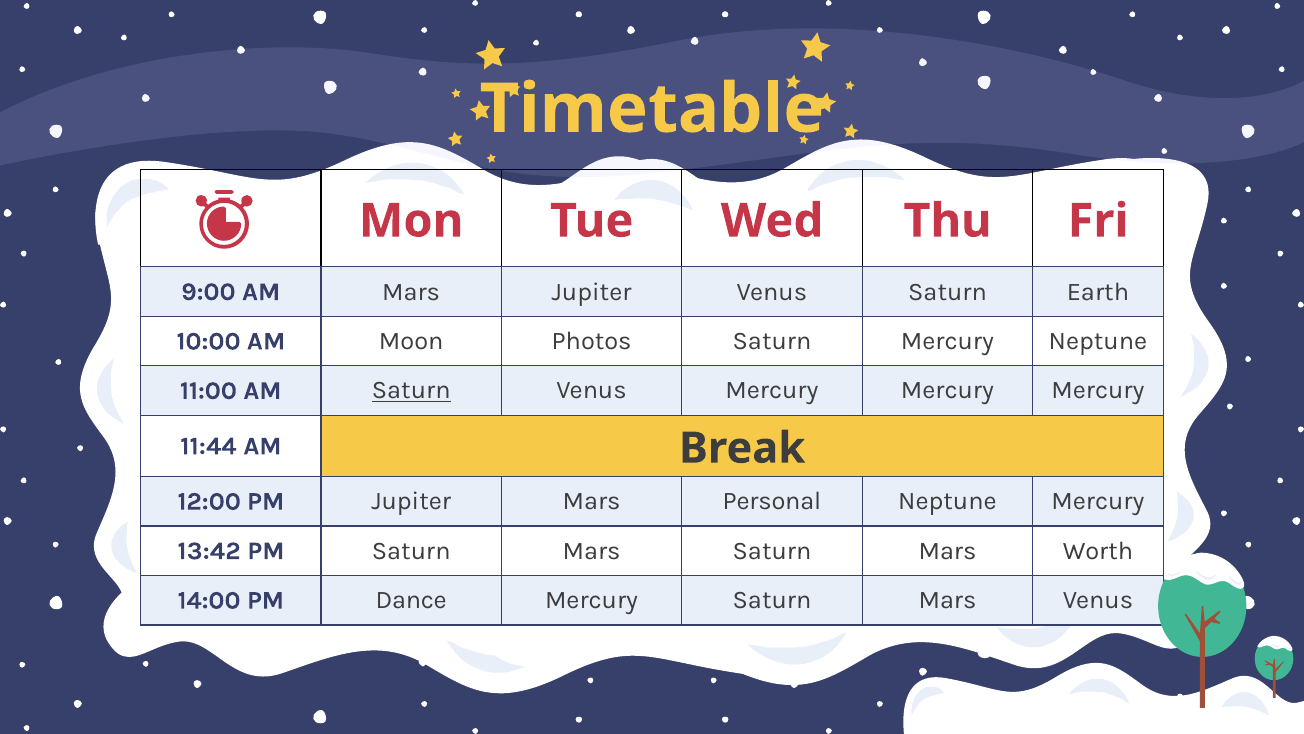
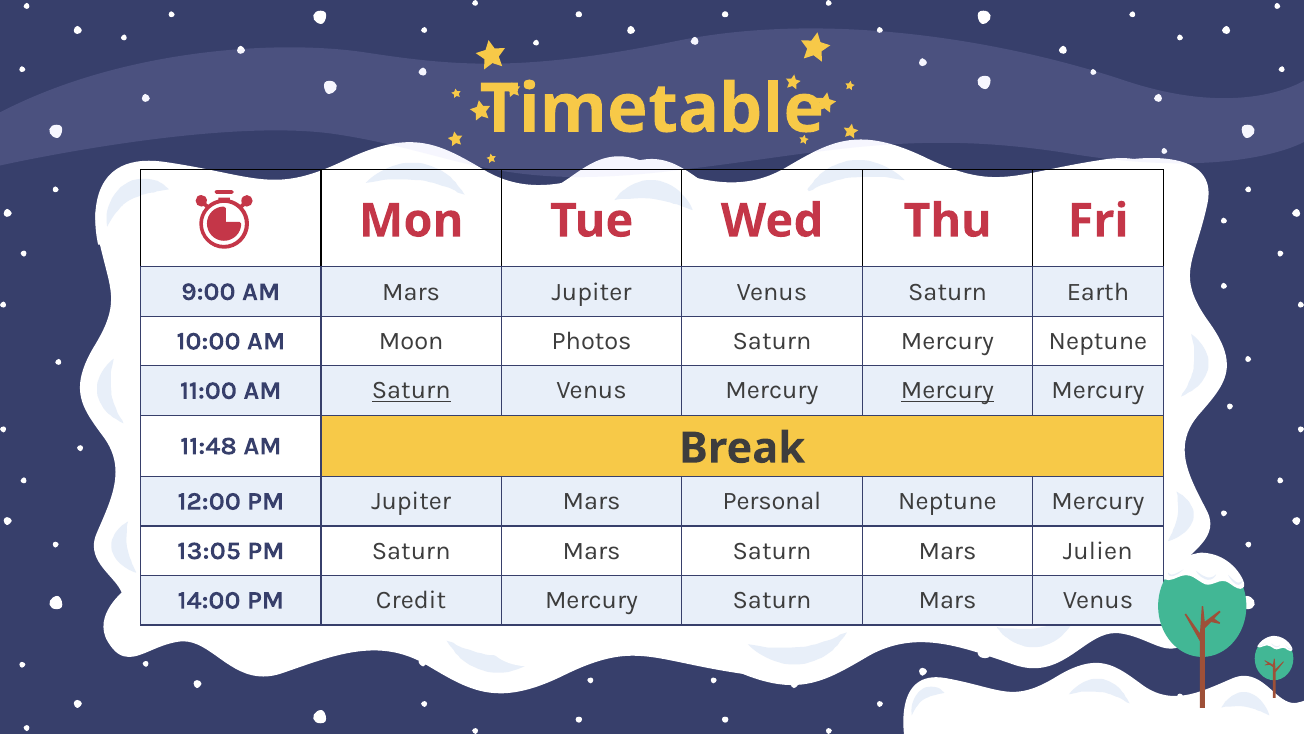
Mercury at (947, 390) underline: none -> present
11:44: 11:44 -> 11:48
13:42: 13:42 -> 13:05
Worth: Worth -> Julien
Dance: Dance -> Credit
